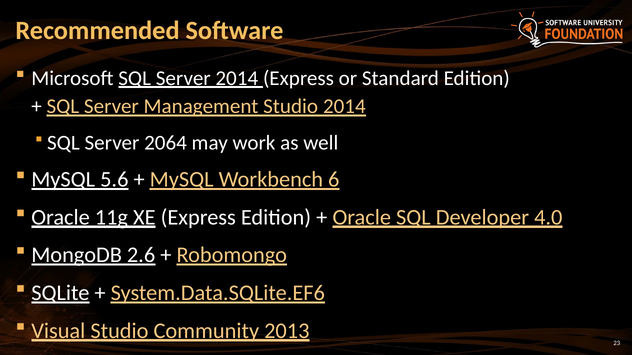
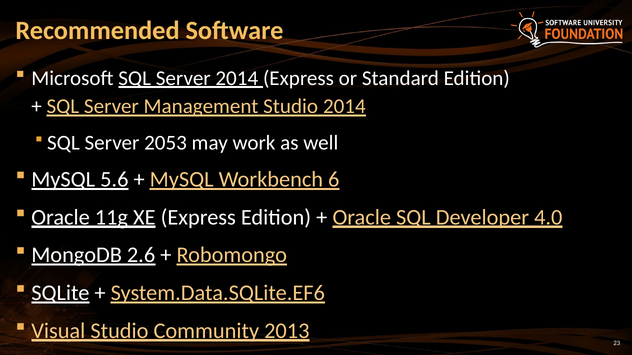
2064: 2064 -> 2053
